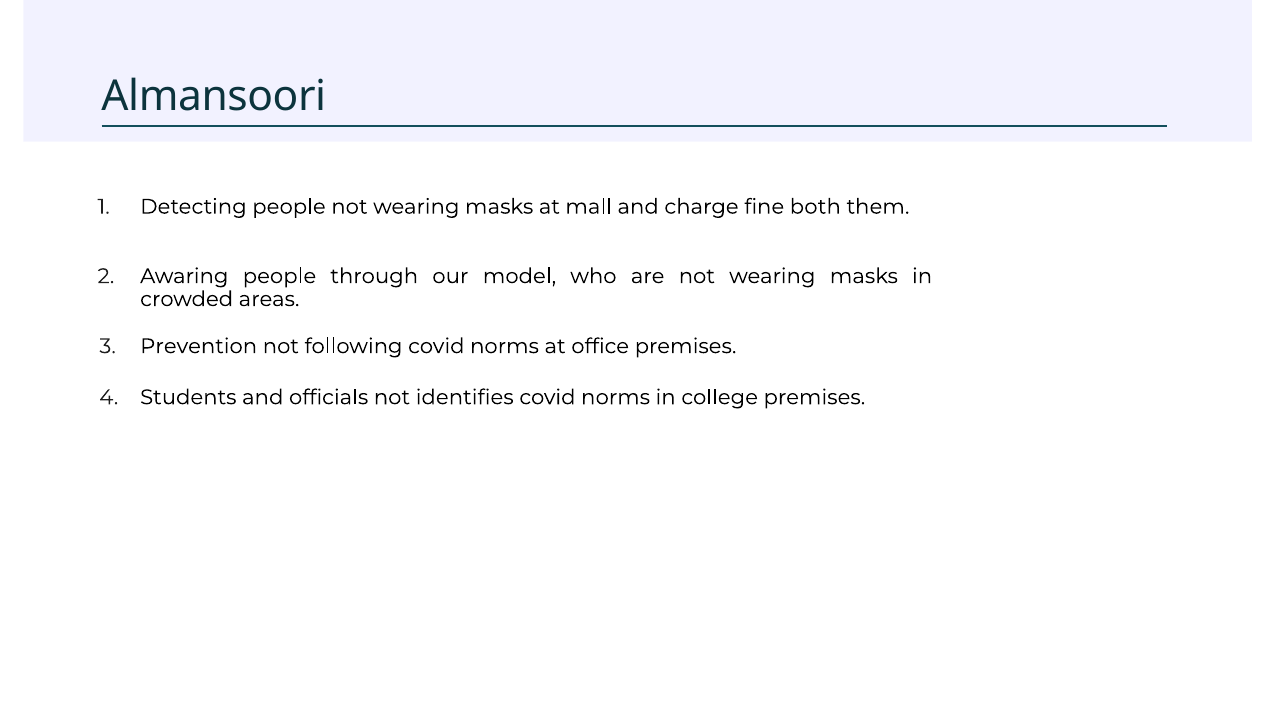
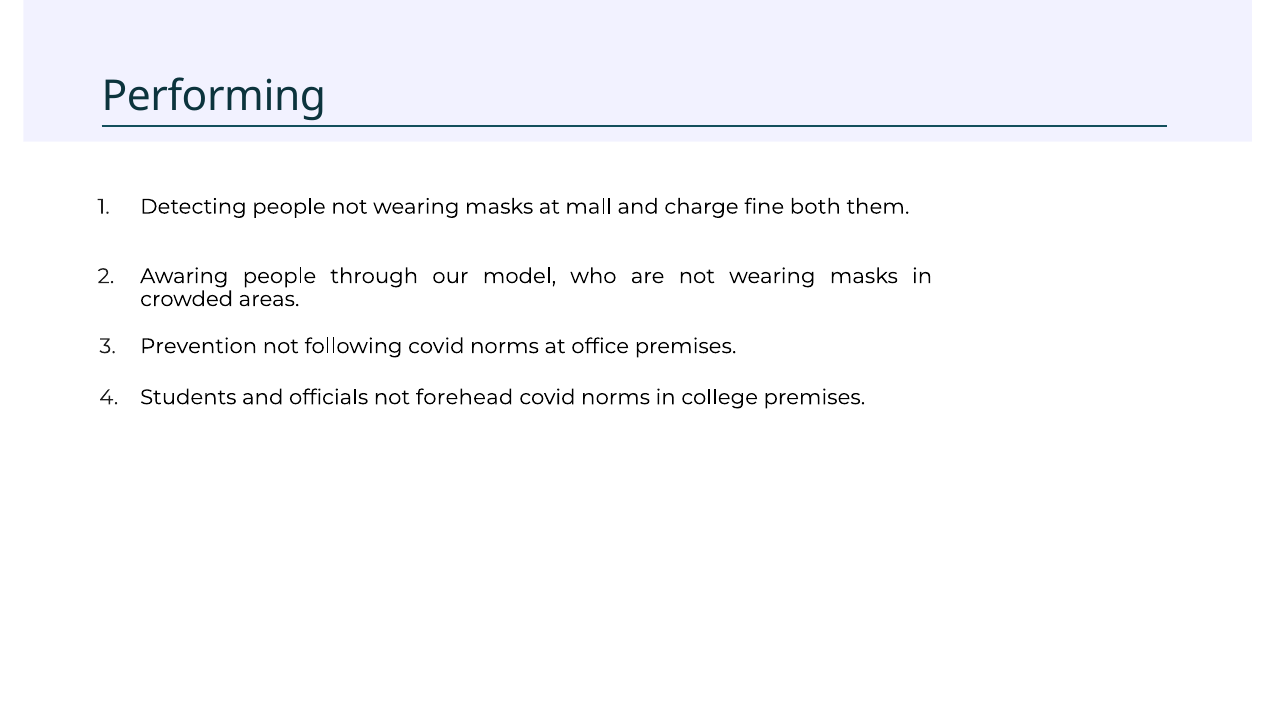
Almansoori: Almansoori -> Performing
identifies: identifies -> forehead
